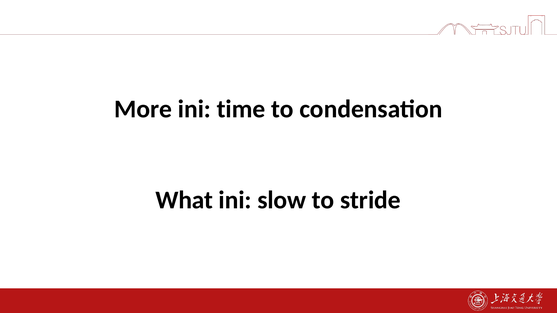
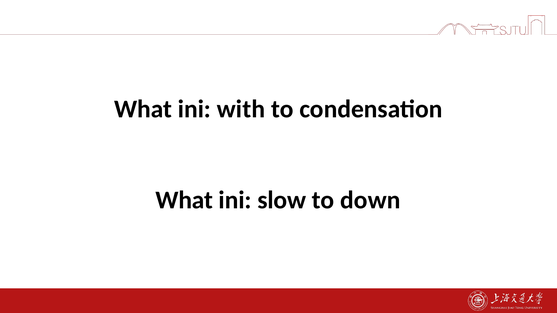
More at (143, 109): More -> What
time: time -> with
stride: stride -> down
